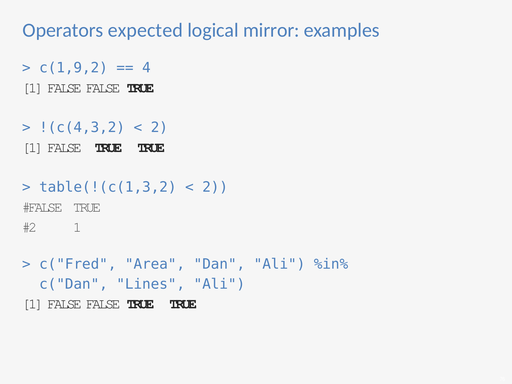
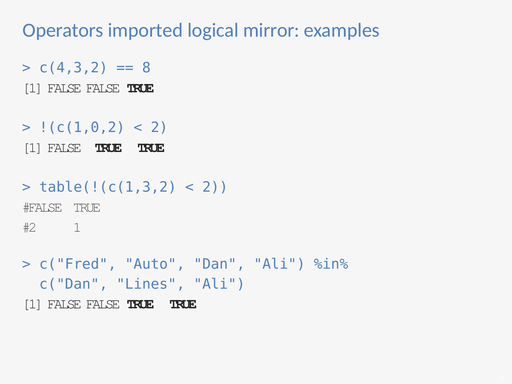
expected: expected -> imported
c(1,9,2: c(1,9,2 -> c(4,3,2
4: 4 -> 8
!(c(4,3,2: !(c(4,3,2 -> !(c(1,0,2
Area: Area -> Auto
